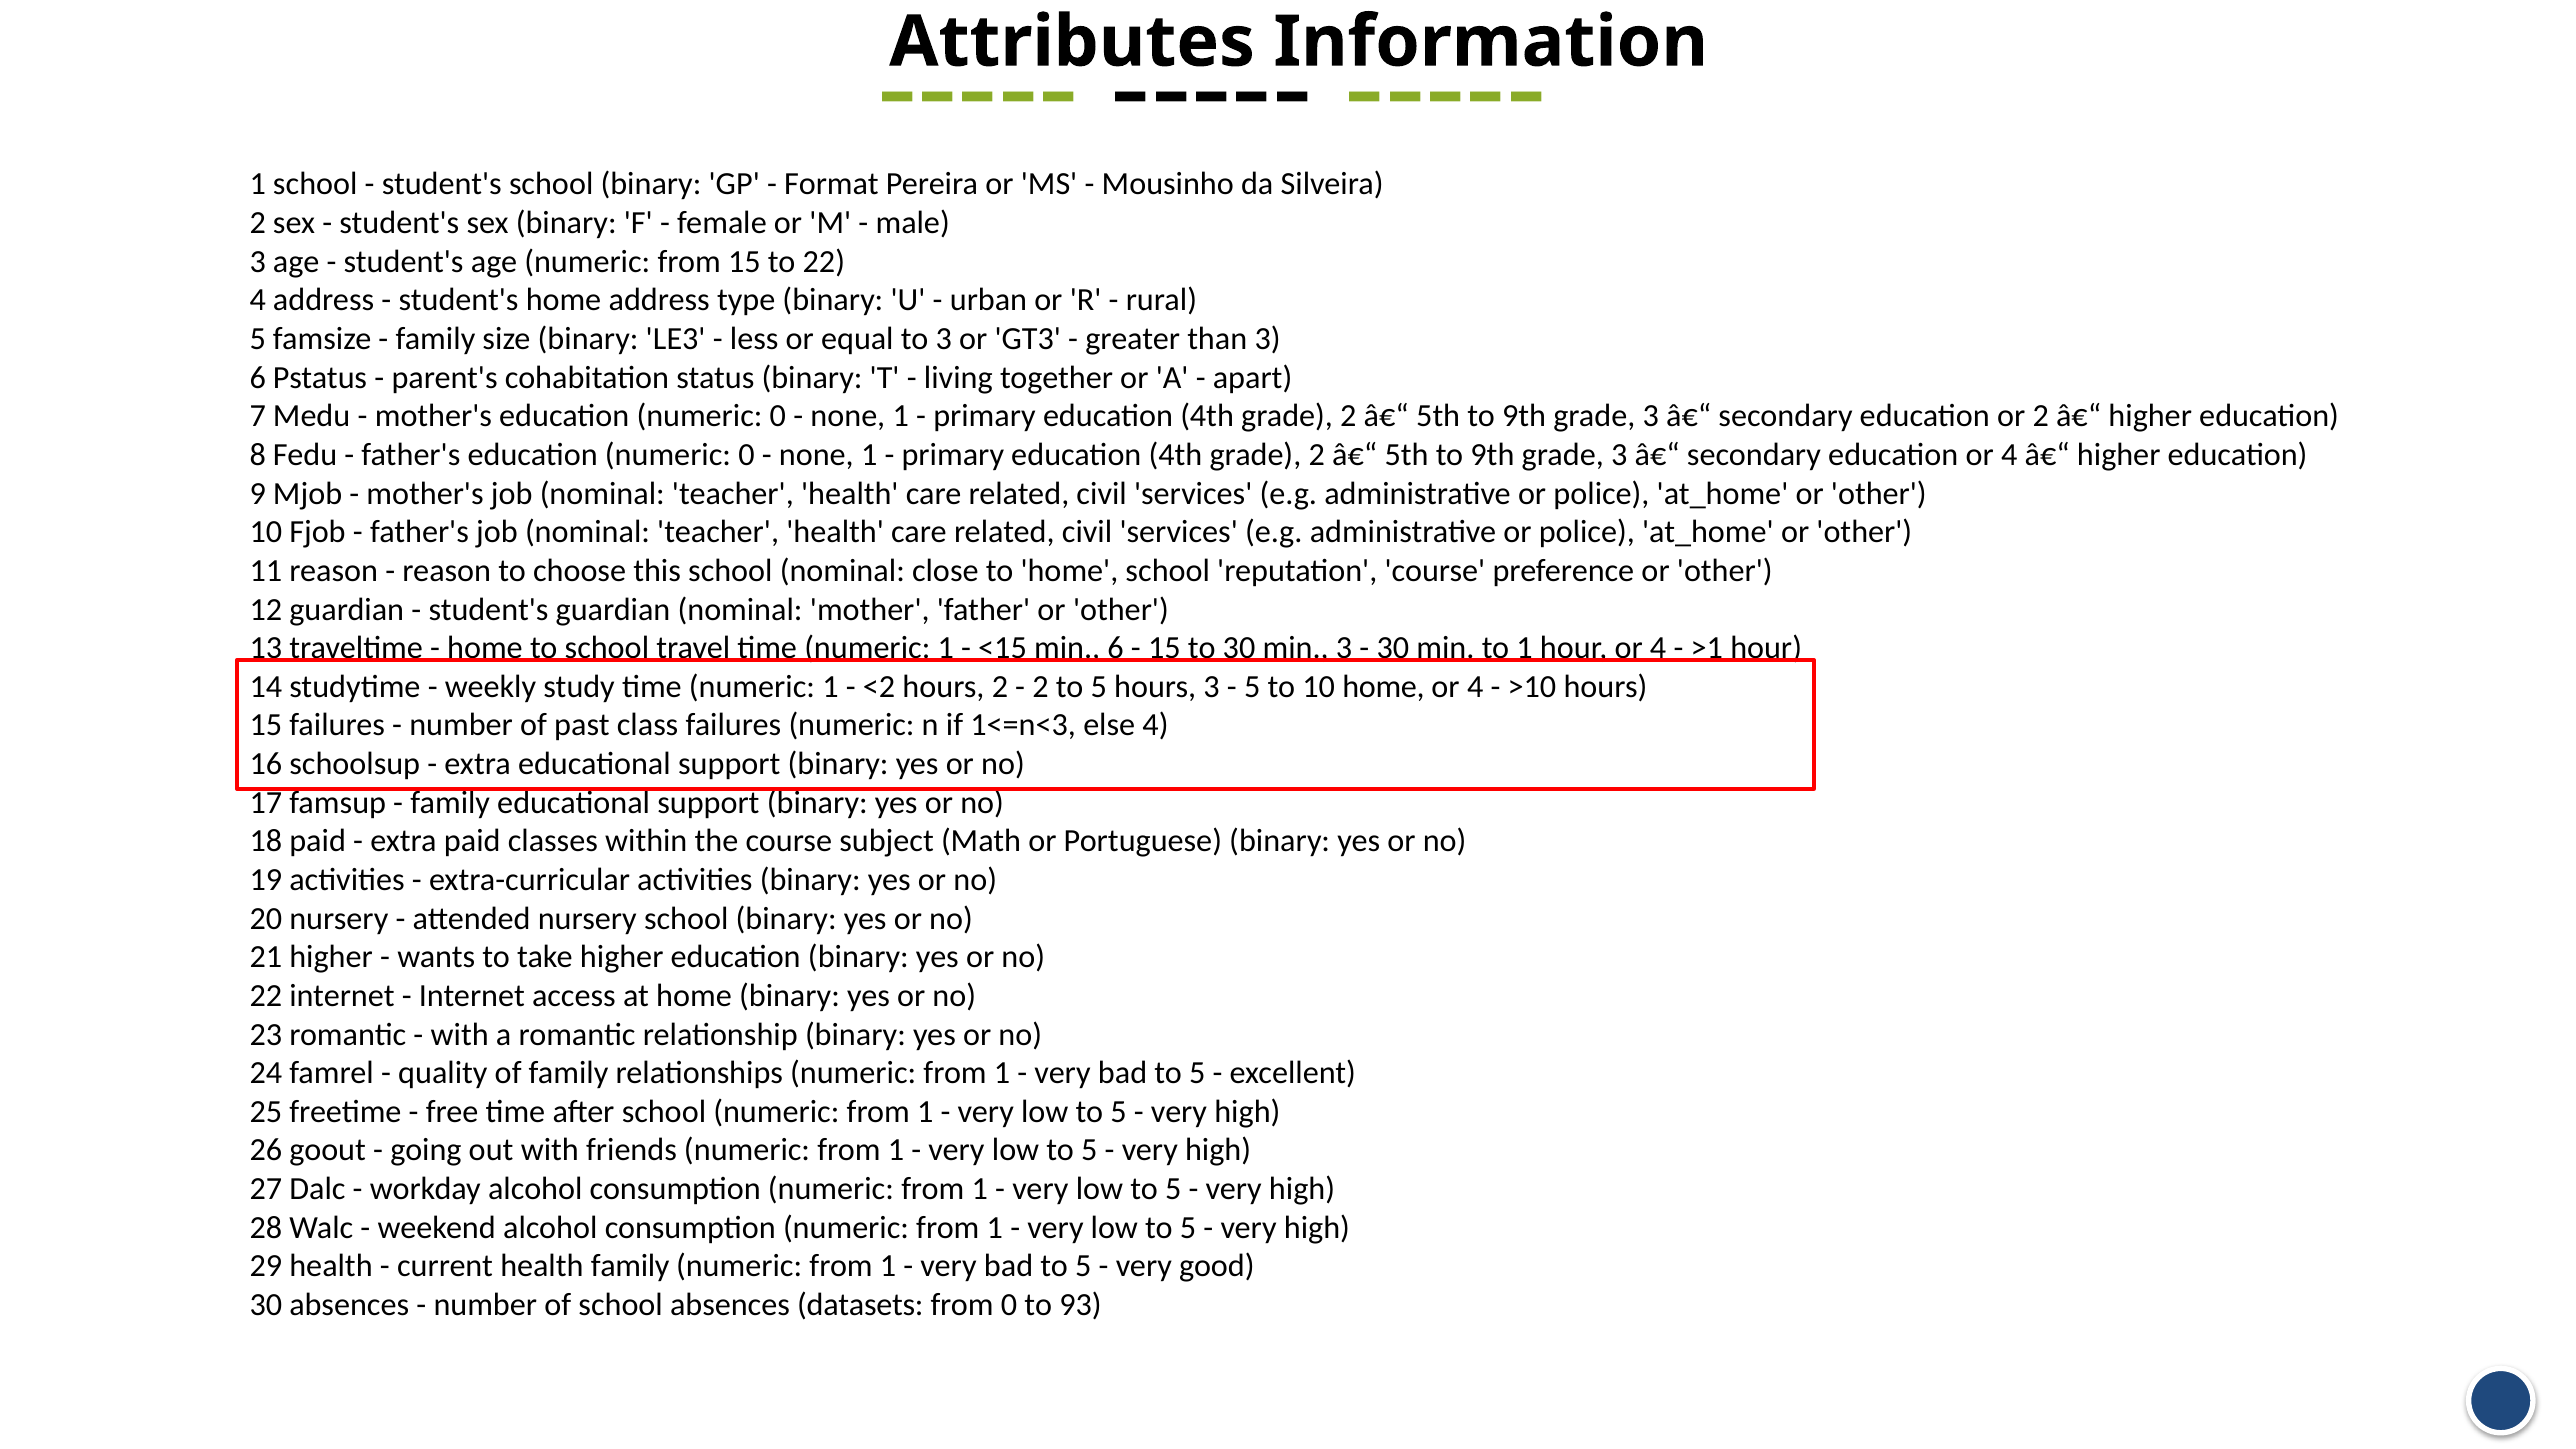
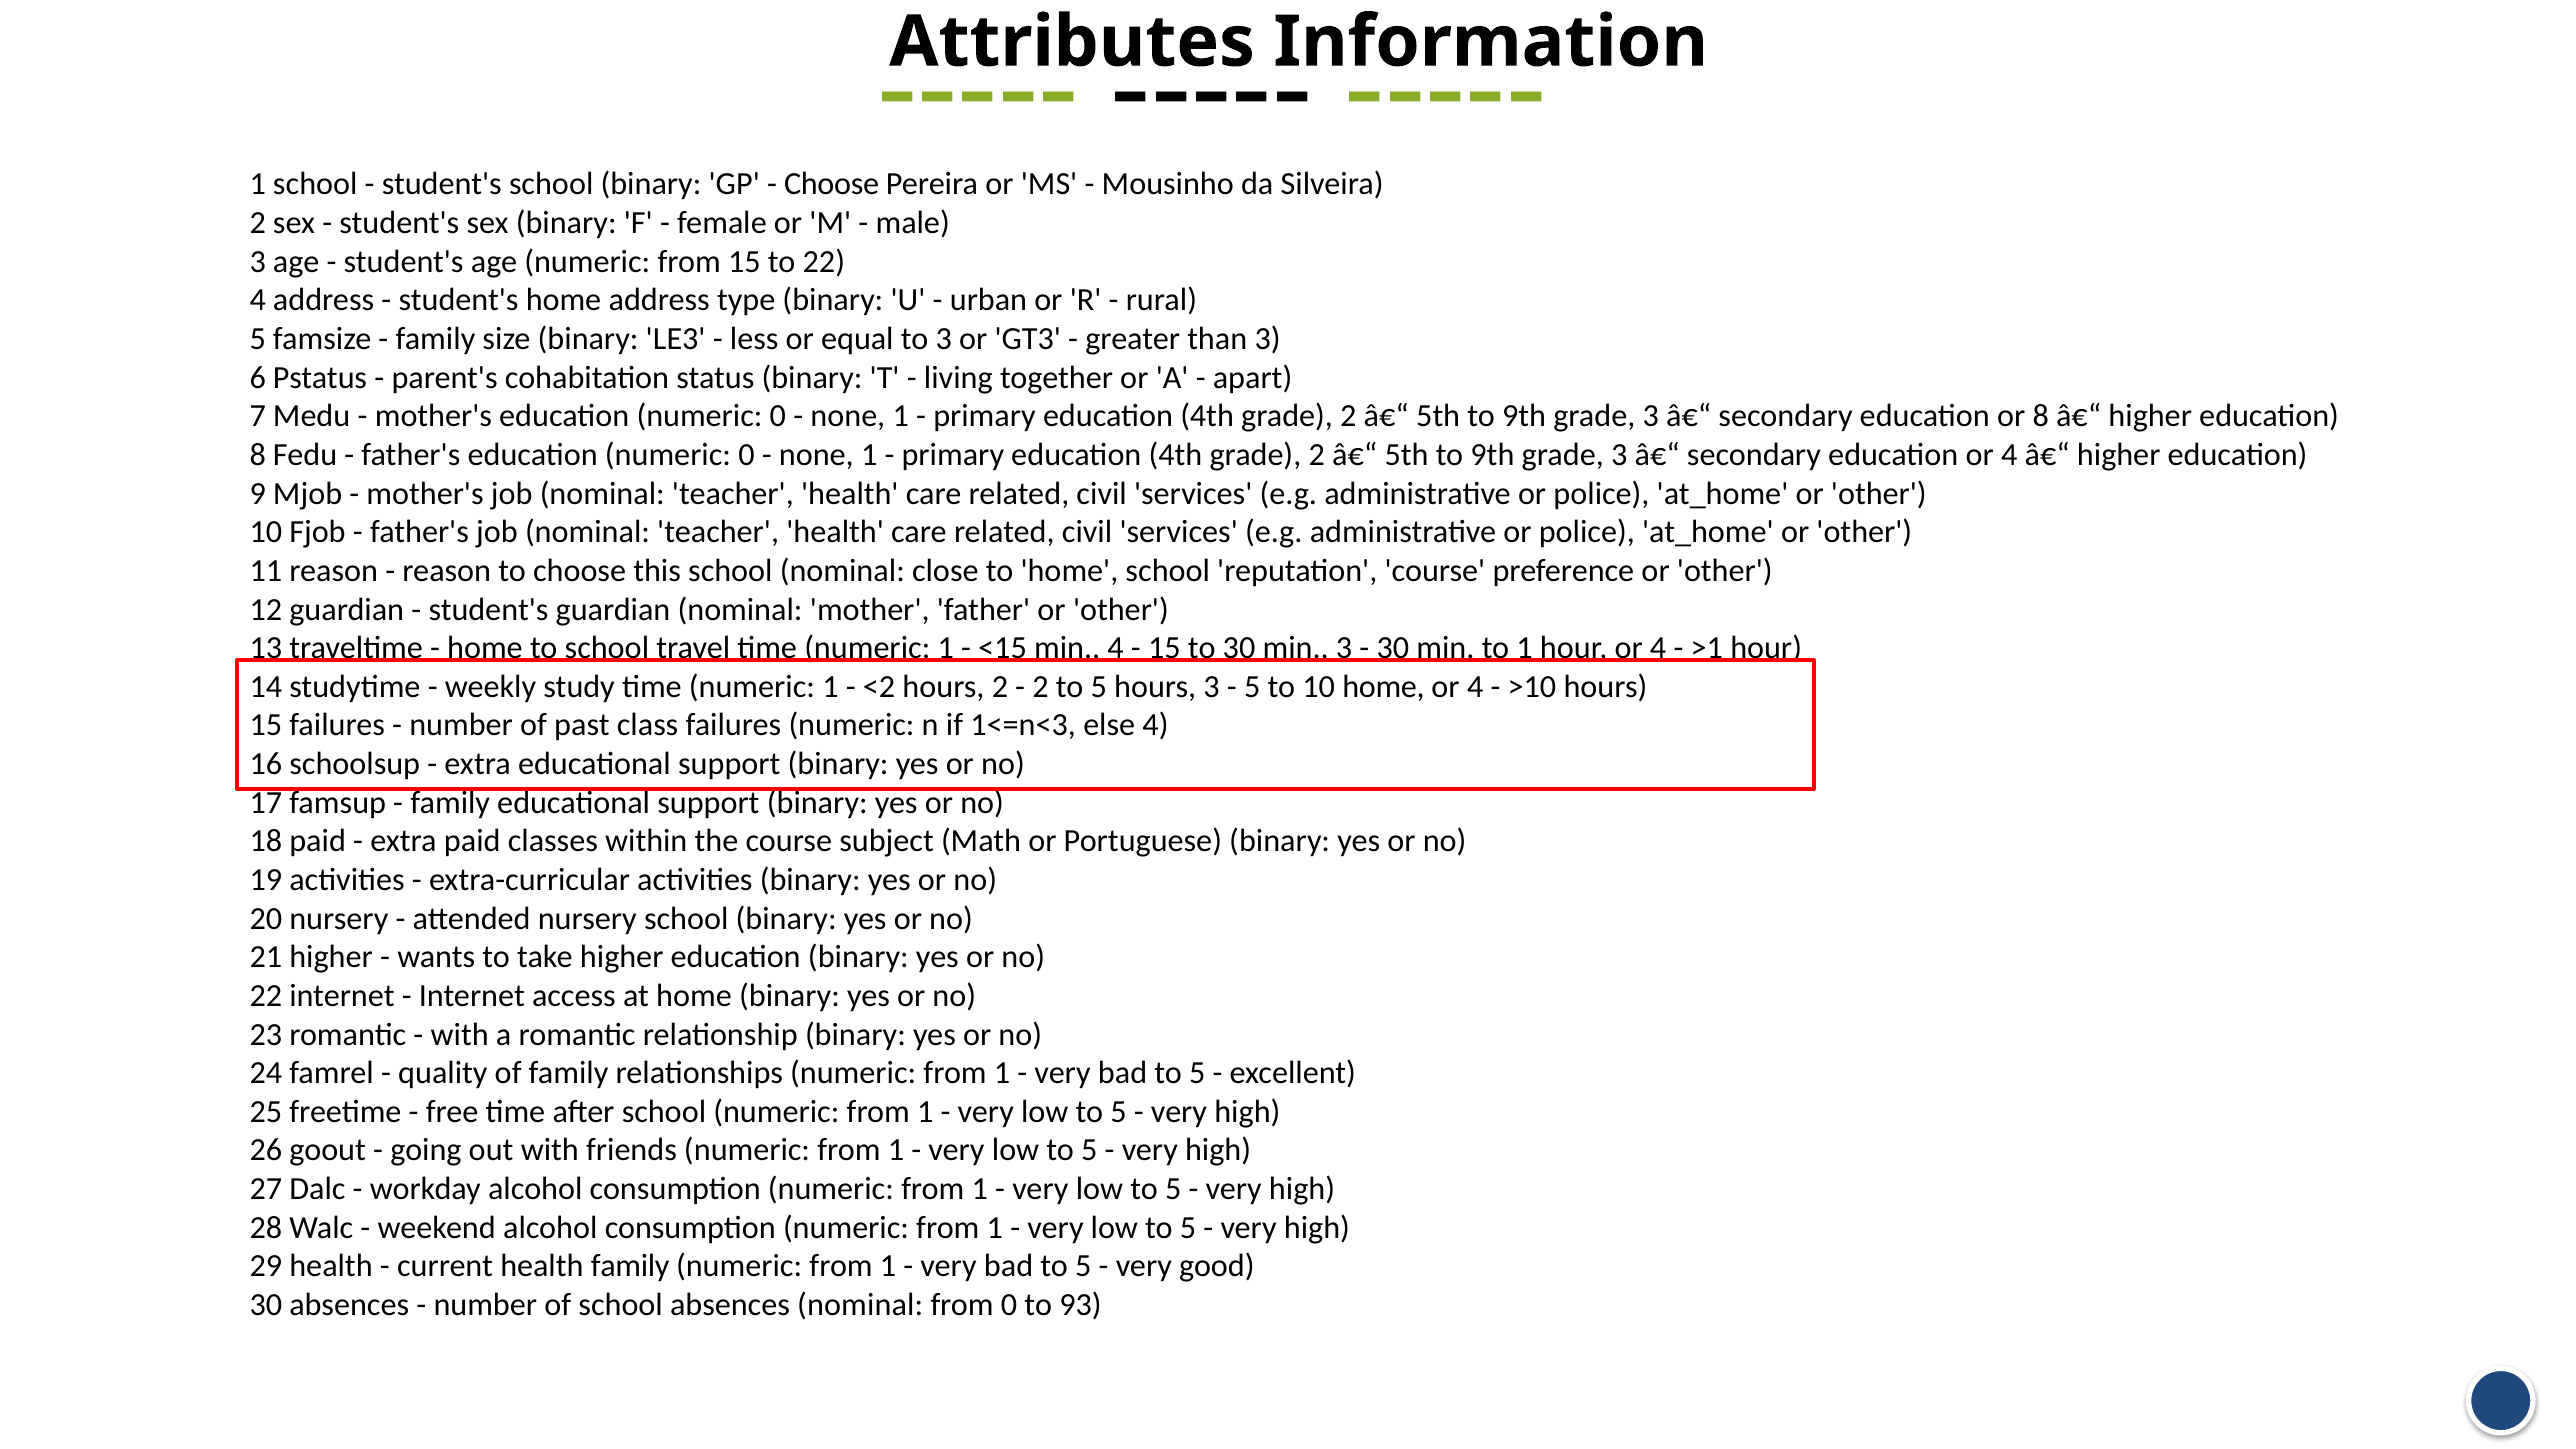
Format at (831, 184): Format -> Choose
or 2: 2 -> 8
min 6: 6 -> 4
absences datasets: datasets -> nominal
